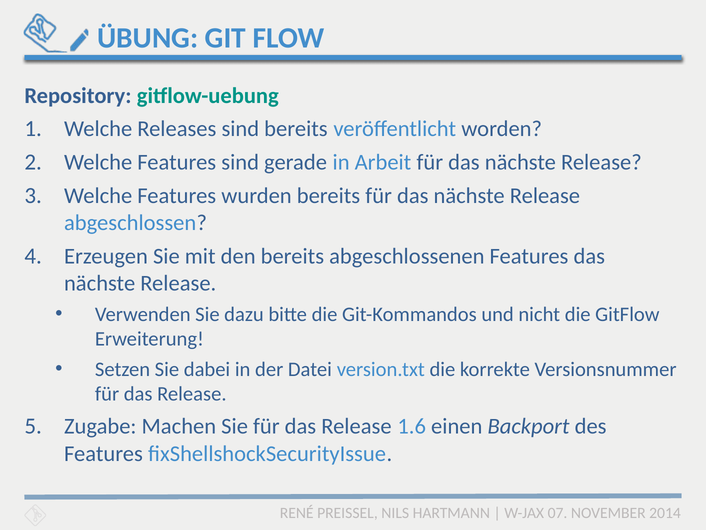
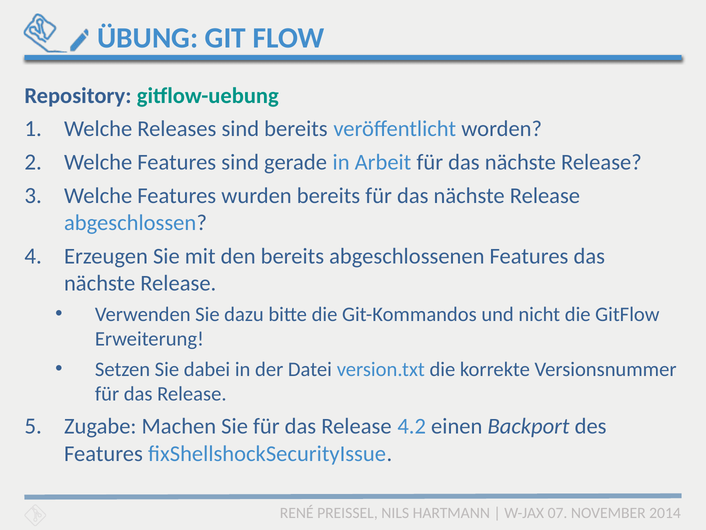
1.6: 1.6 -> 4.2
